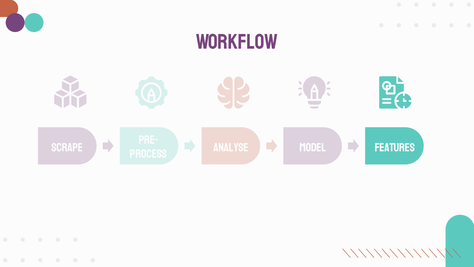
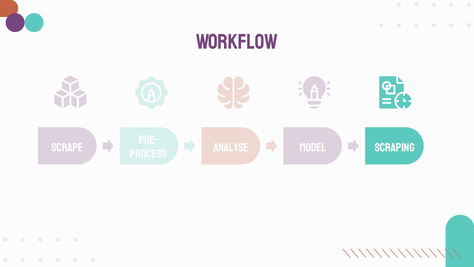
features: features -> scraping
